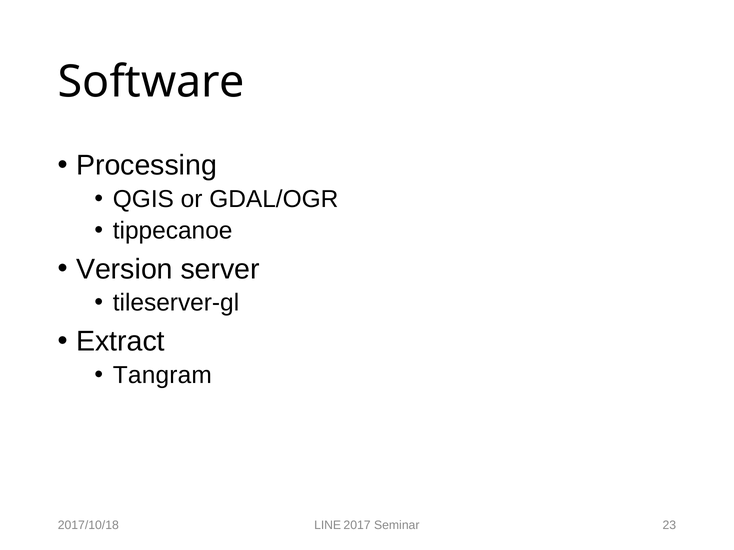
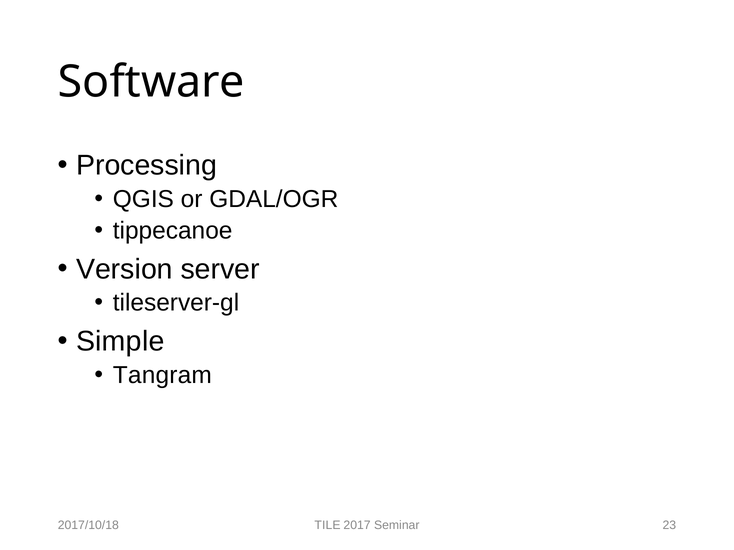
Extract: Extract -> Simple
LINE: LINE -> TILE
